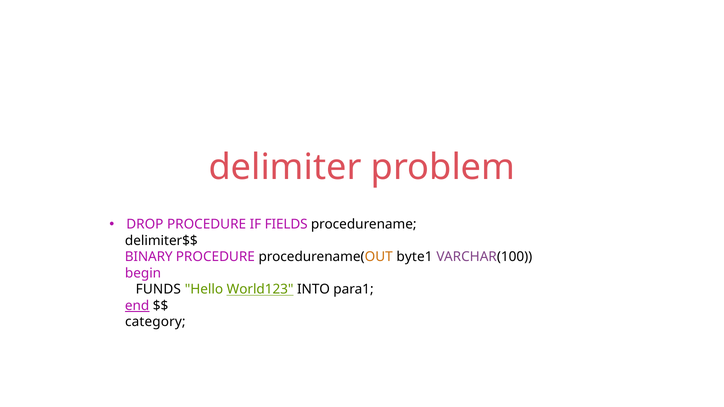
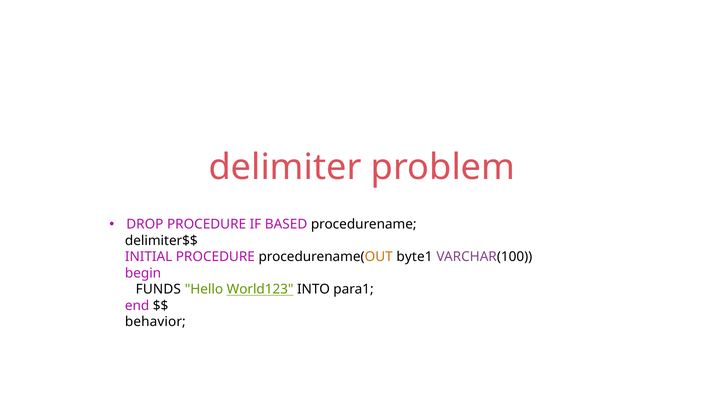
FIELDS: FIELDS -> BASED
BINARY: BINARY -> INITIAL
end underline: present -> none
category: category -> behavior
